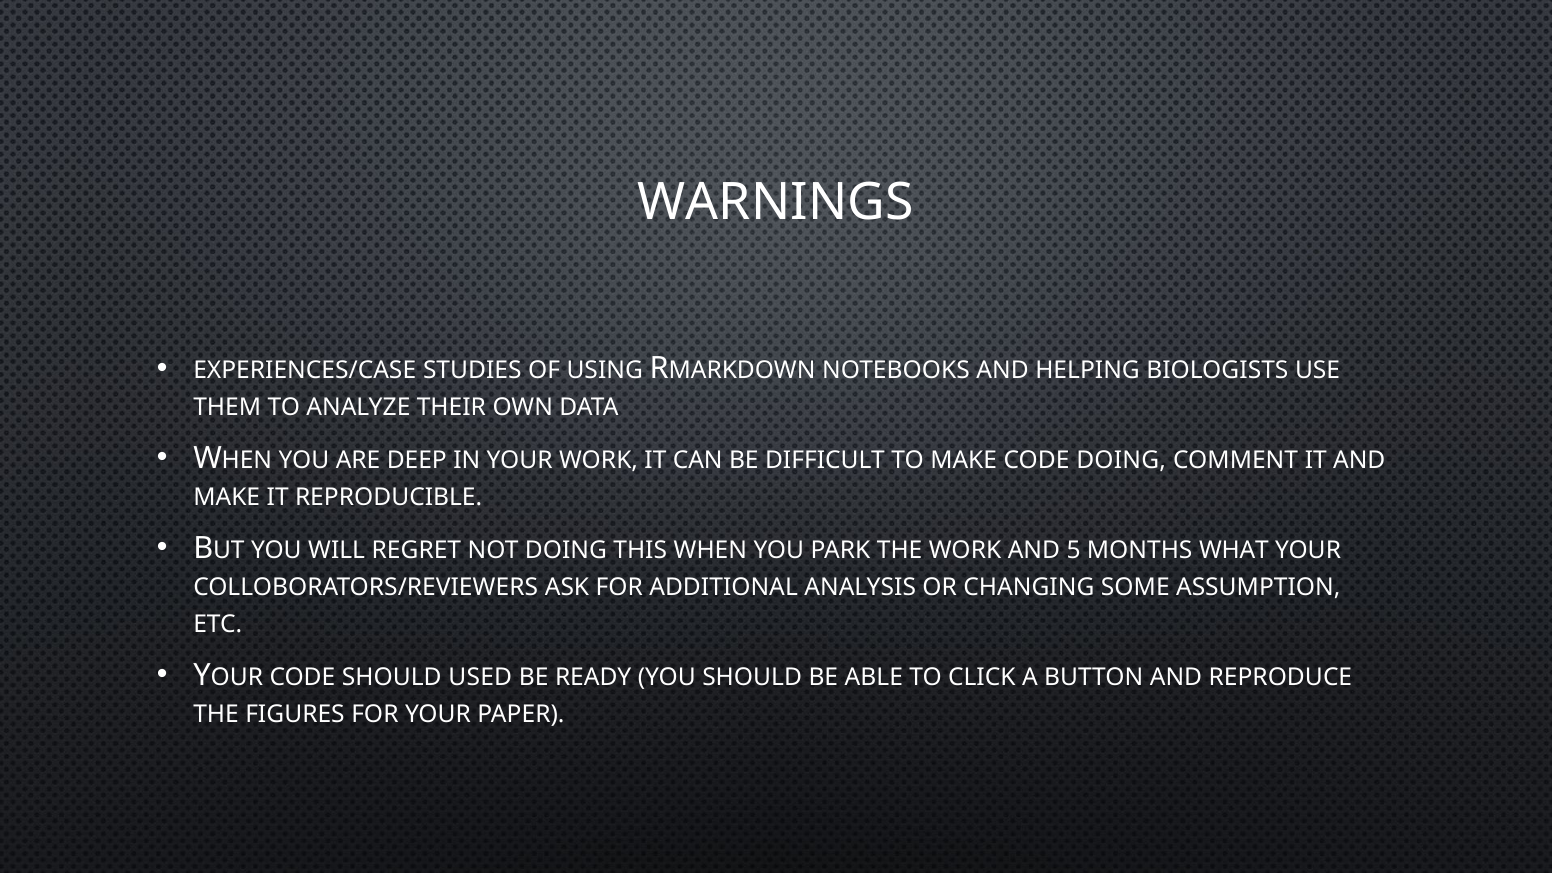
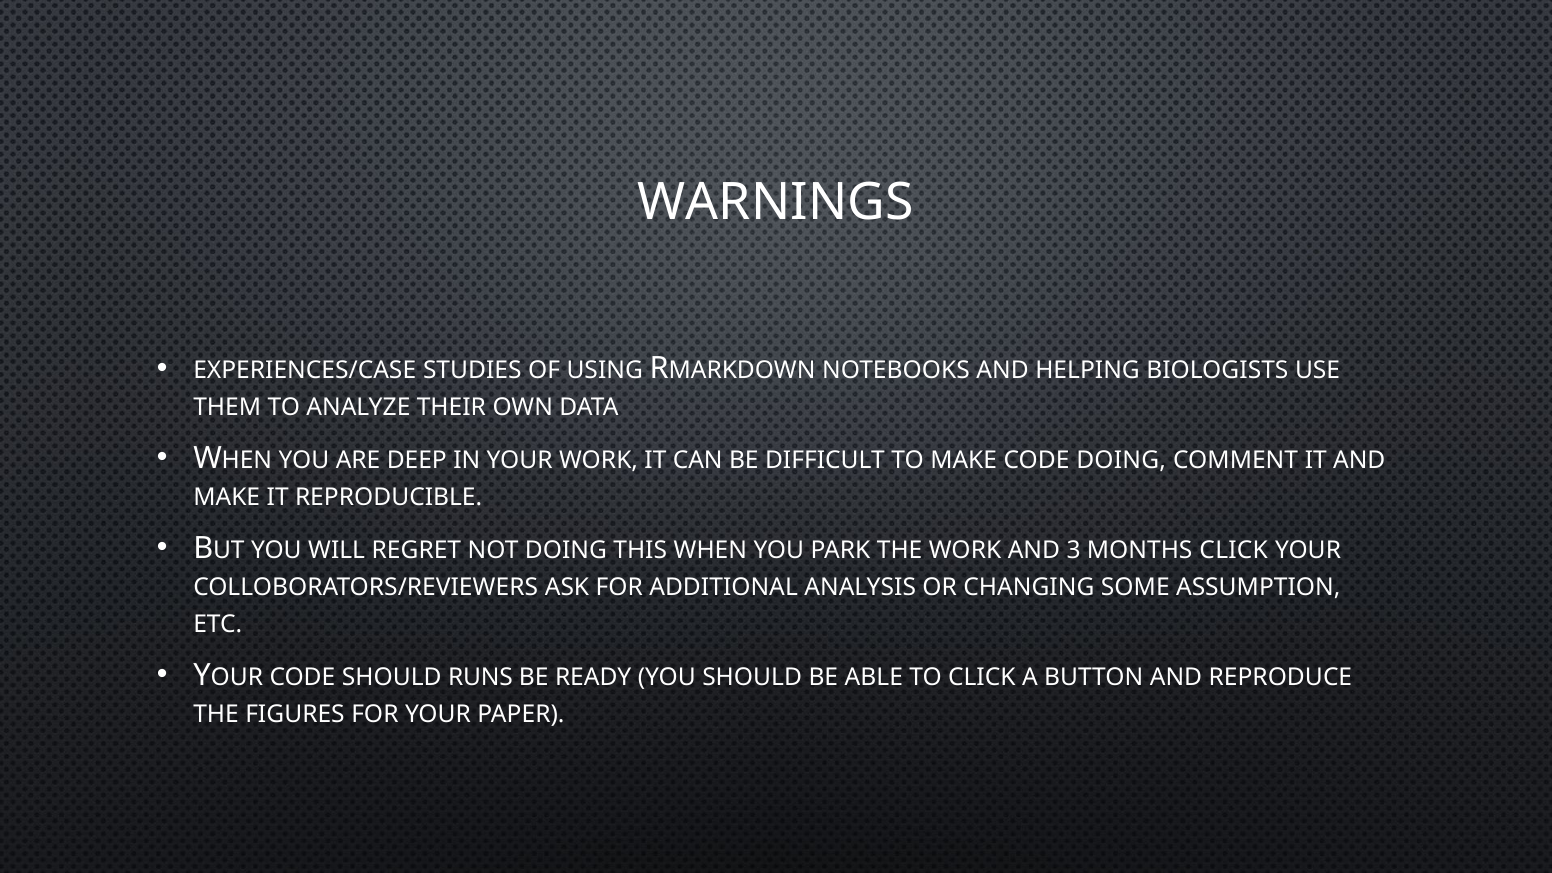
5: 5 -> 3
MONTHS WHAT: WHAT -> CLICK
USED: USED -> RUNS
